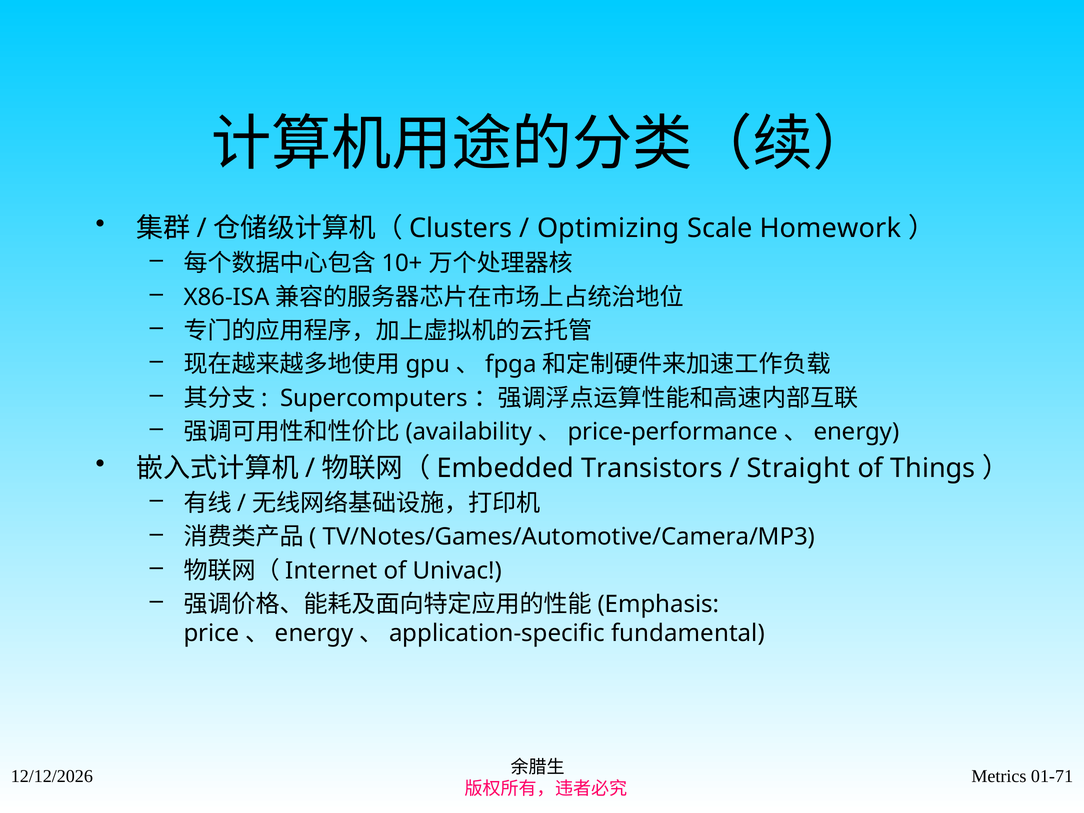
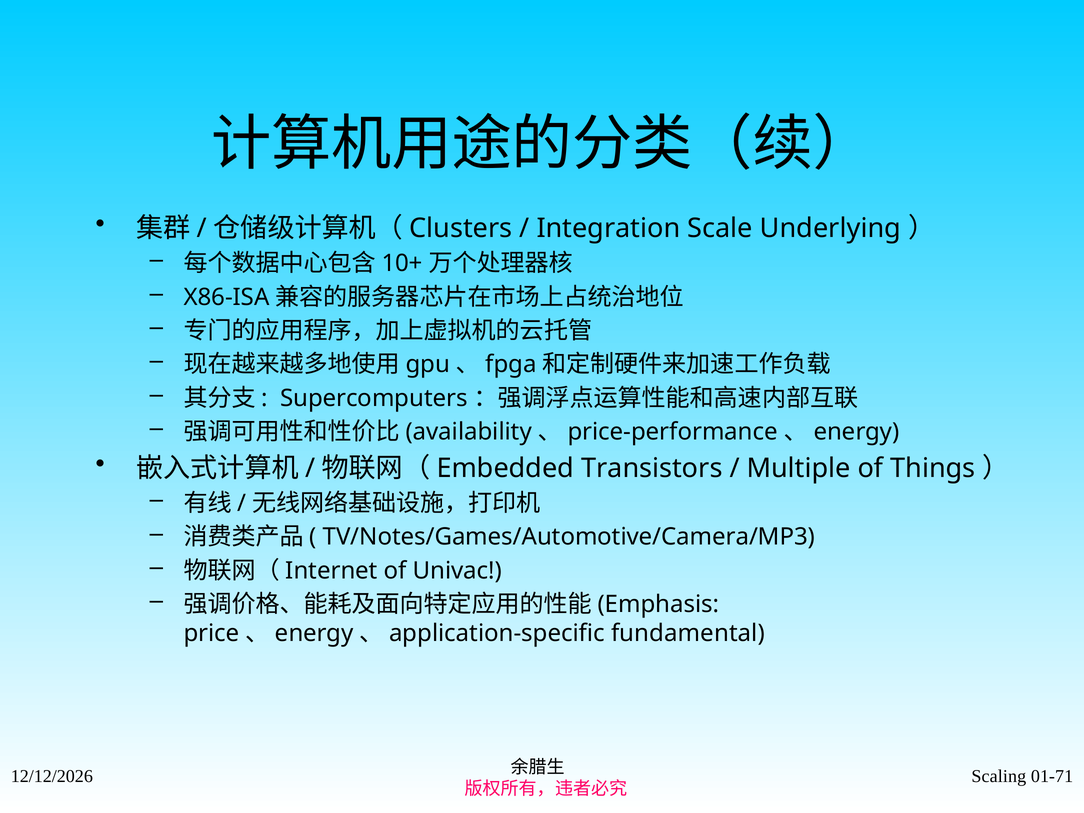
Optimizing: Optimizing -> Integration
Homework: Homework -> Underlying
Straight: Straight -> Multiple
Metrics: Metrics -> Scaling
